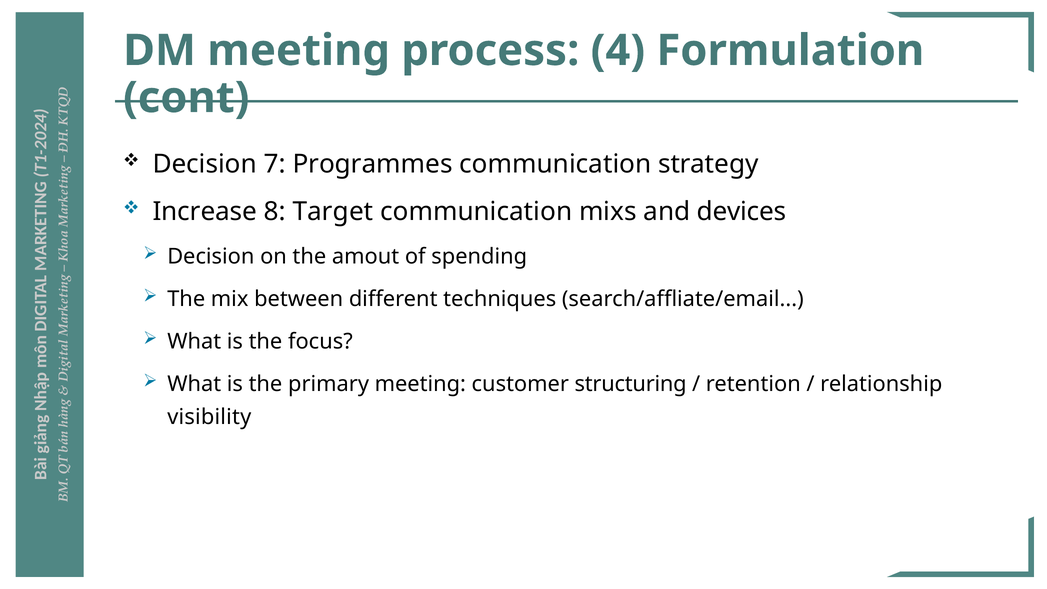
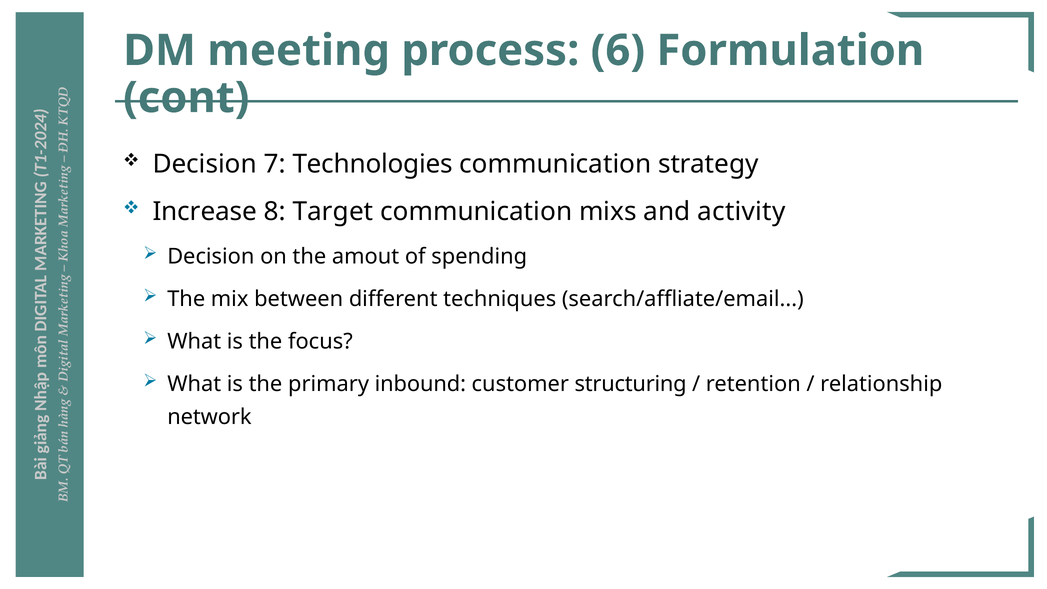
process 4: 4 -> 6
Programmes: Programmes -> Technologies
devices: devices -> activity
primary meeting: meeting -> inbound
visibility: visibility -> network
